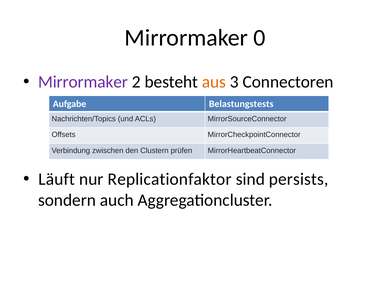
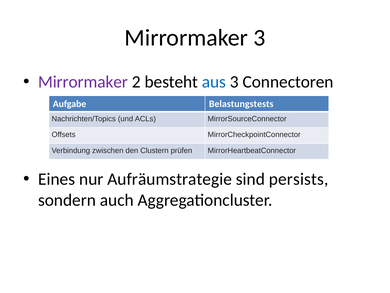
Mirrormaker 0: 0 -> 3
aus colour: orange -> blue
Läuft: Läuft -> Eines
Replicationfaktor: Replicationfaktor -> Aufräumstrategie
